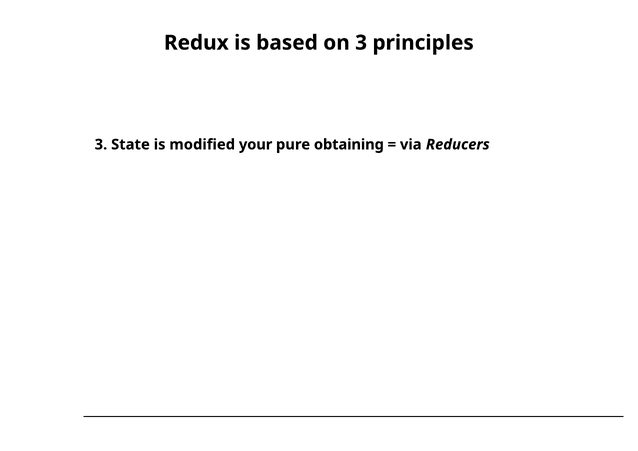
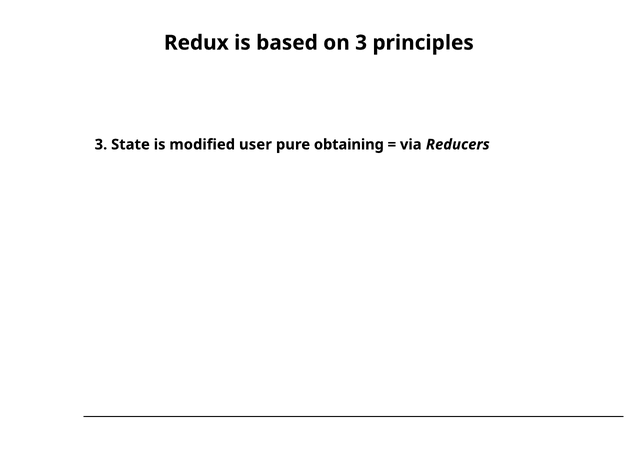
your: your -> user
